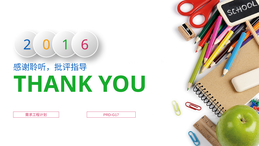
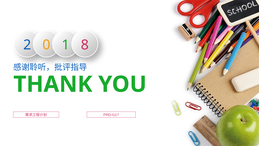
6: 6 -> 8
